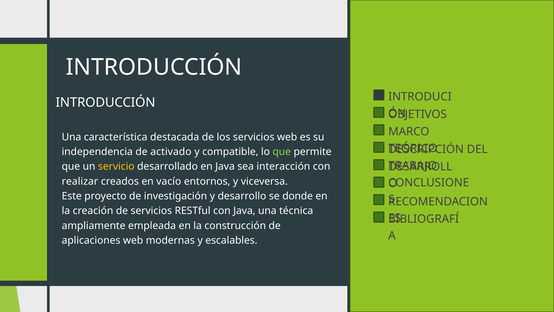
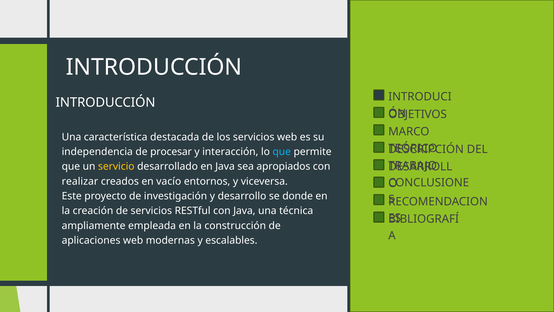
activado: activado -> procesar
compatible: compatible -> interacción
que at (282, 152) colour: light green -> light blue
interacción: interacción -> apropiados
